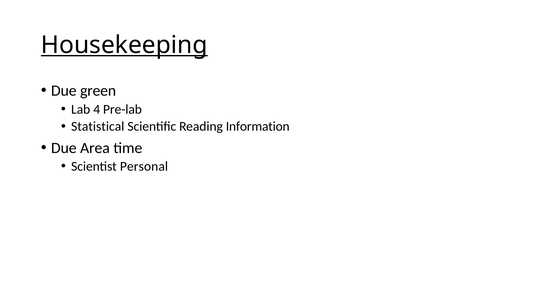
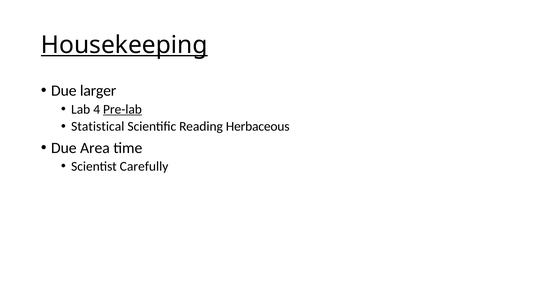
green: green -> larger
Pre-lab underline: none -> present
Information: Information -> Herbaceous
Personal: Personal -> Carefully
